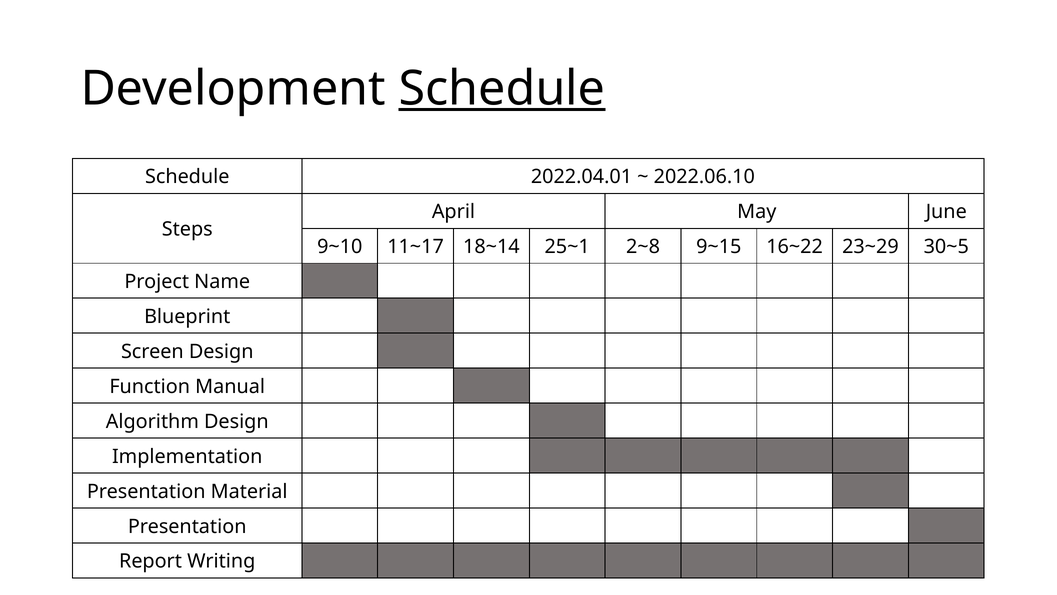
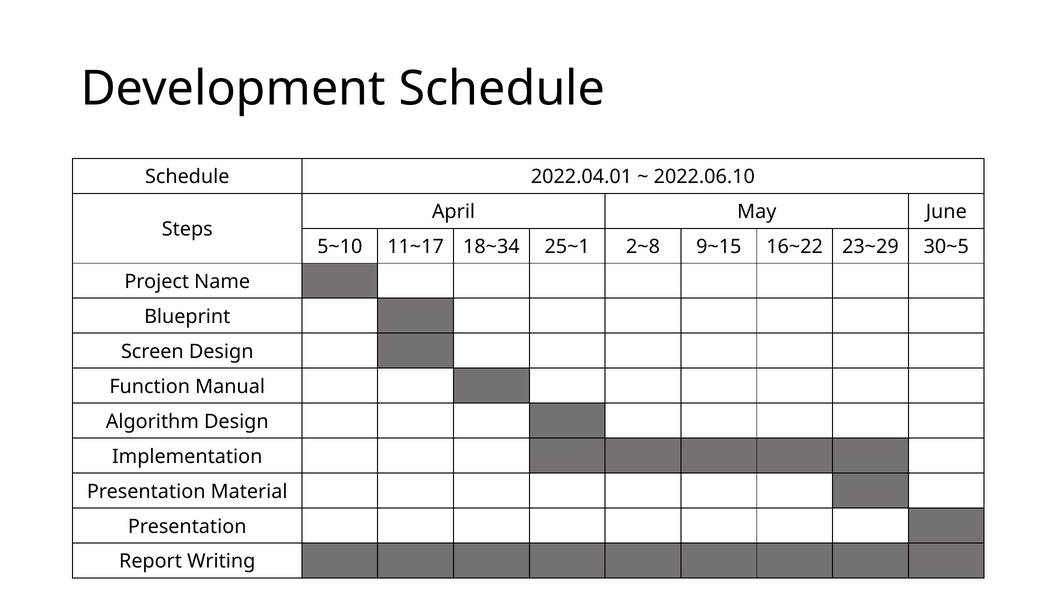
Schedule at (502, 89) underline: present -> none
9~10: 9~10 -> 5~10
18~14: 18~14 -> 18~34
